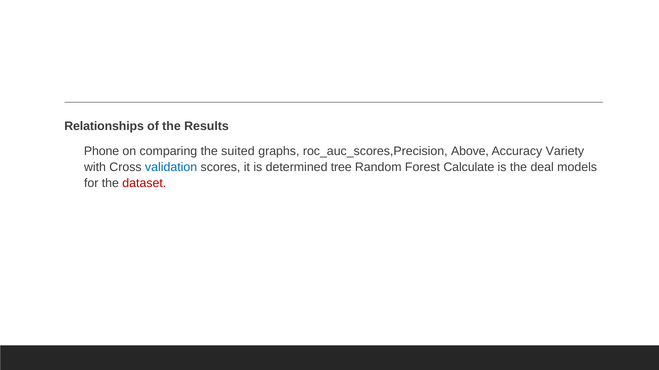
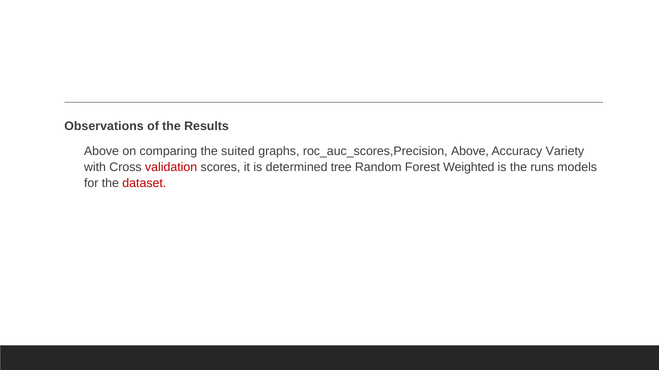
Relationships: Relationships -> Observations
Phone at (102, 152): Phone -> Above
validation colour: blue -> red
Calculate: Calculate -> Weighted
deal: deal -> runs
